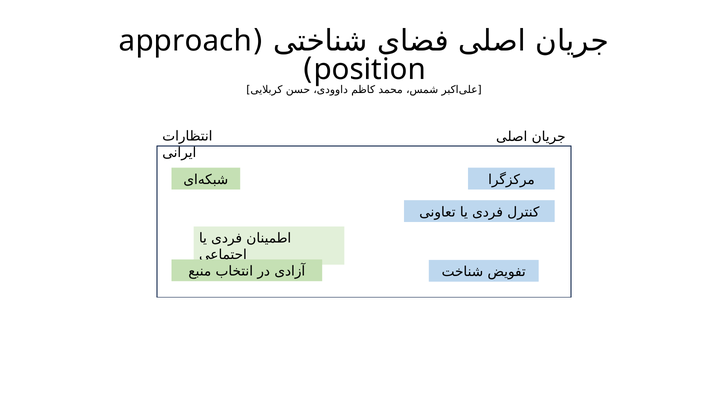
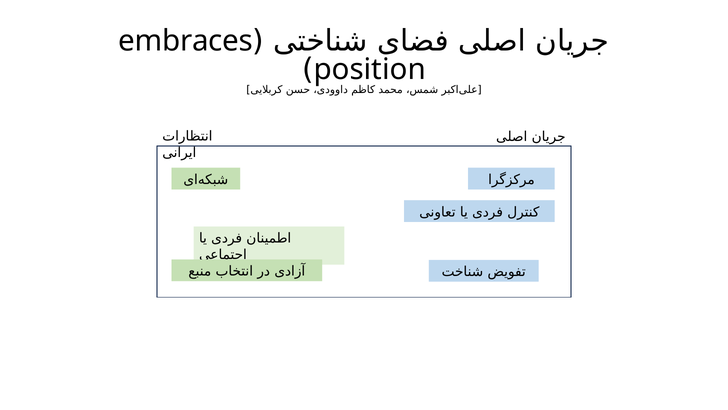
approach: approach -> embraces
